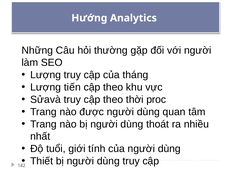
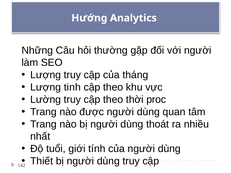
tiến: tiến -> tinh
Sửavà: Sửavà -> Lường
